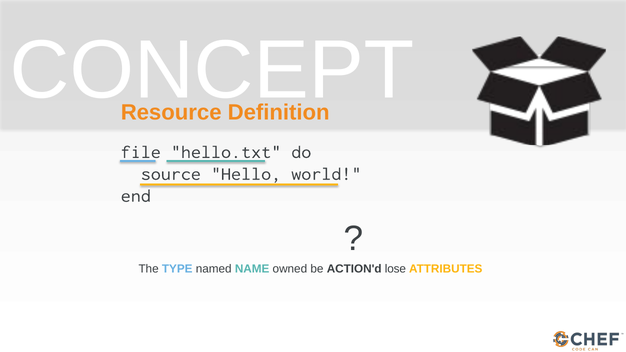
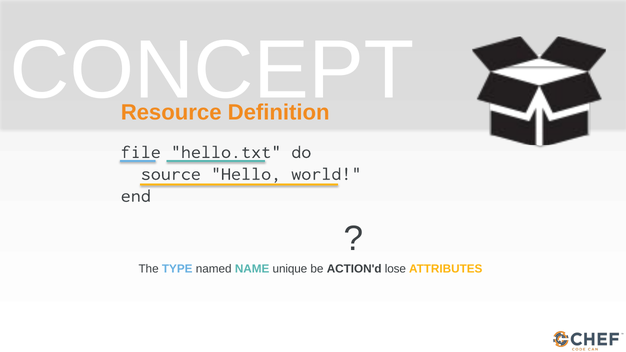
owned: owned -> unique
